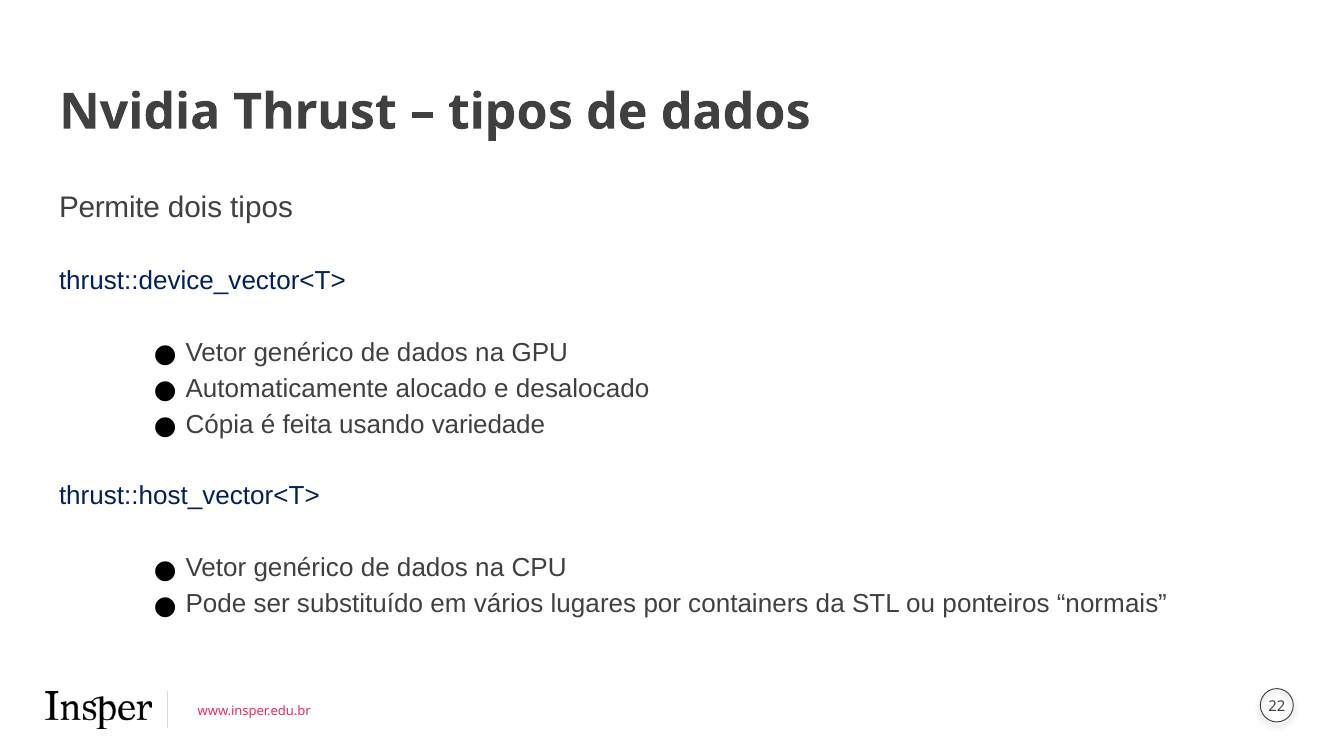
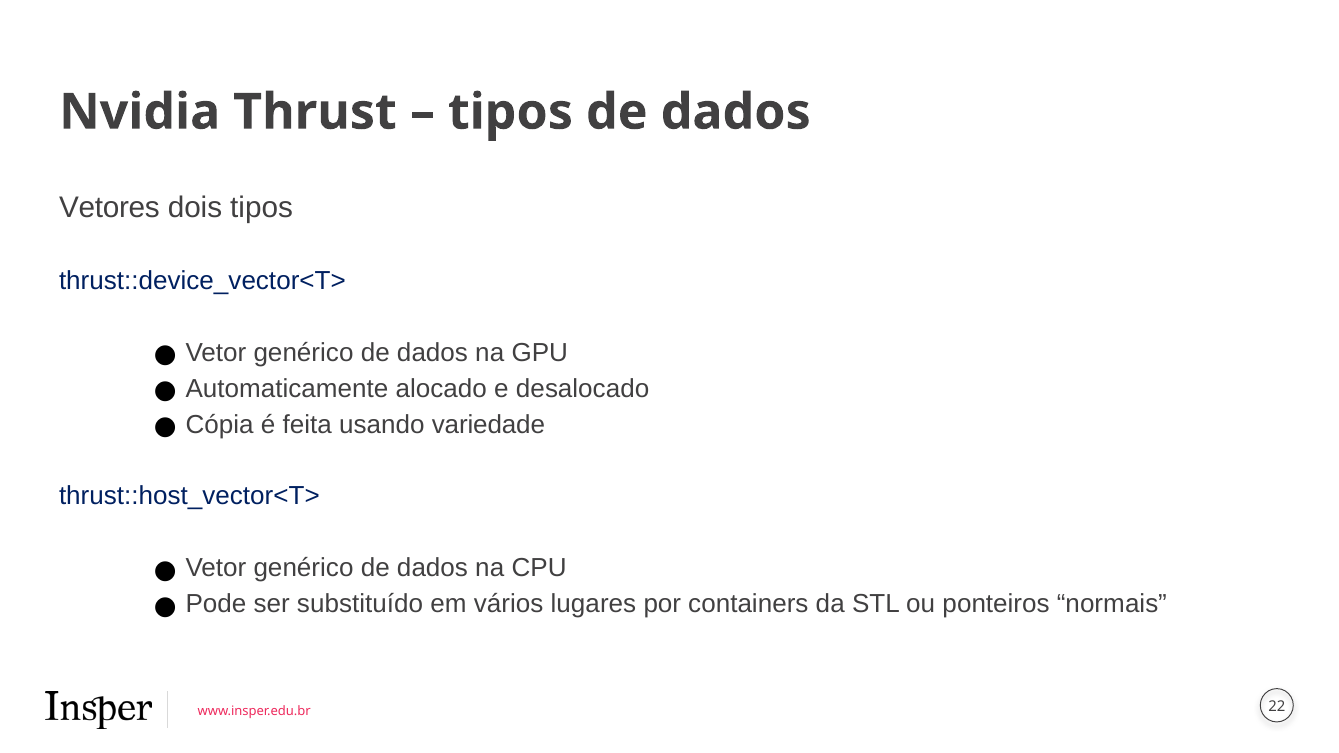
Permite: Permite -> Vetores
